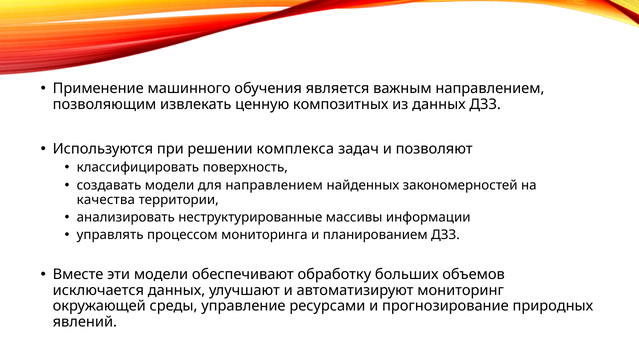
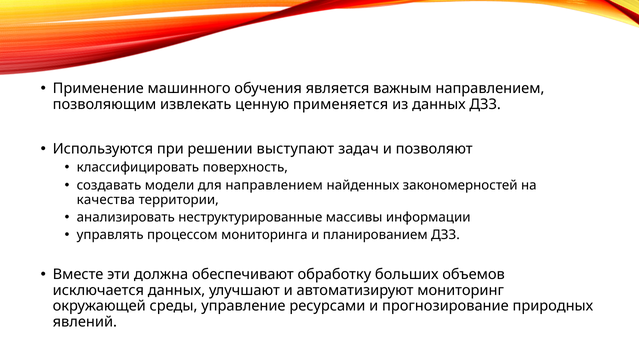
композитных: композитных -> применяется
комплекса: комплекса -> выступают
эти модели: модели -> должна
